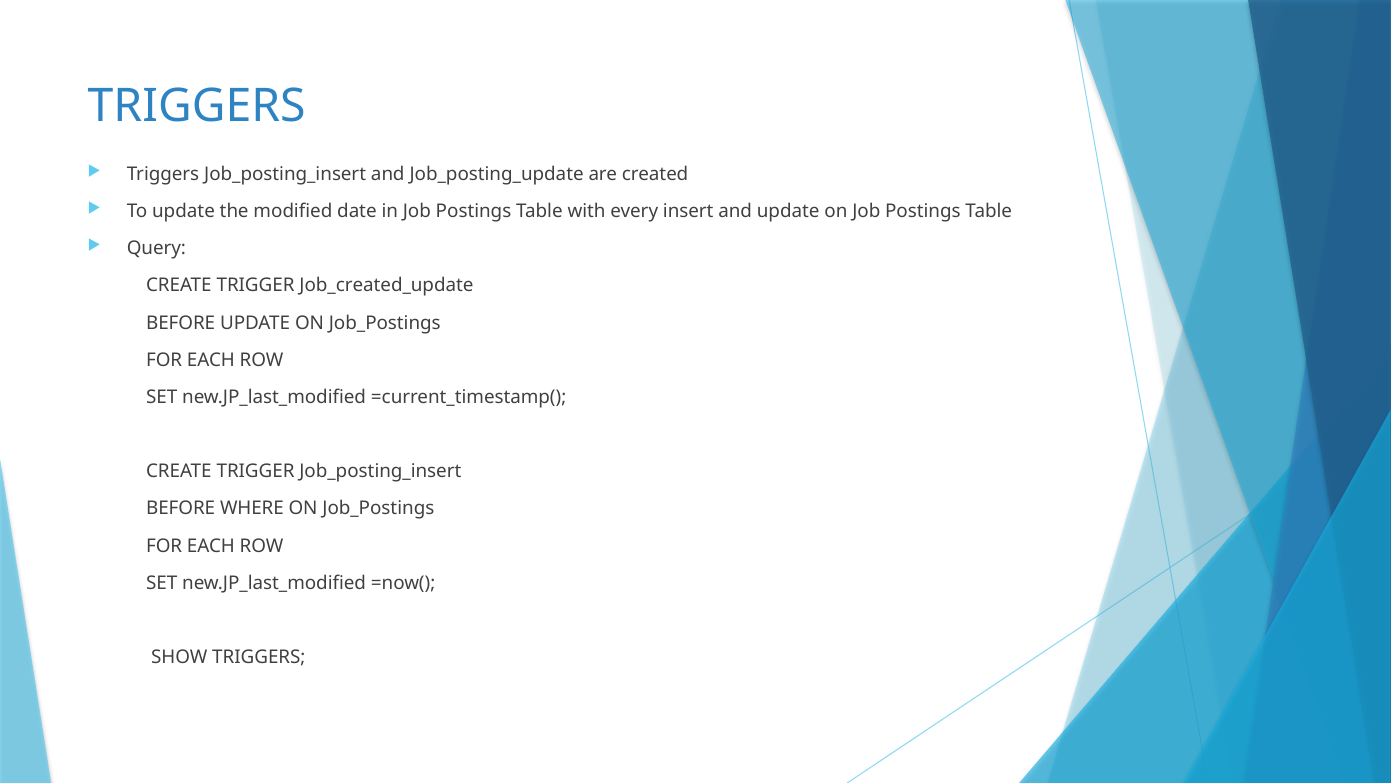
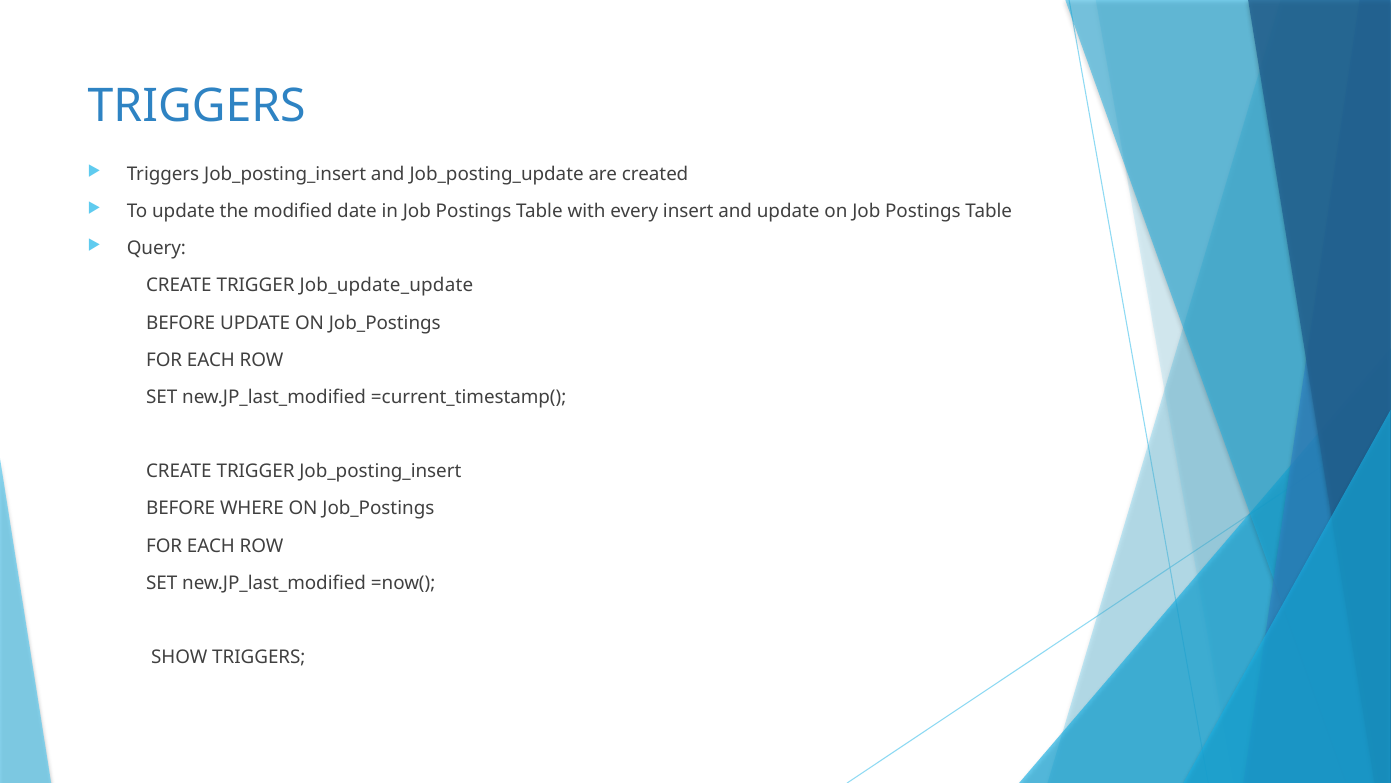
Job_created_update: Job_created_update -> Job_update_update
